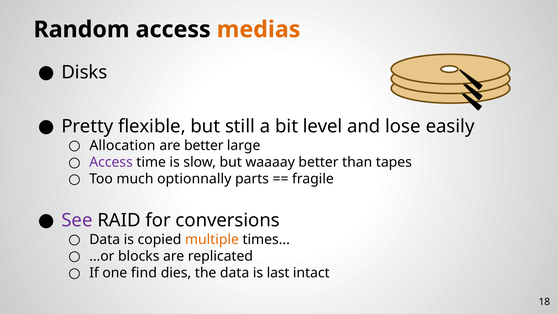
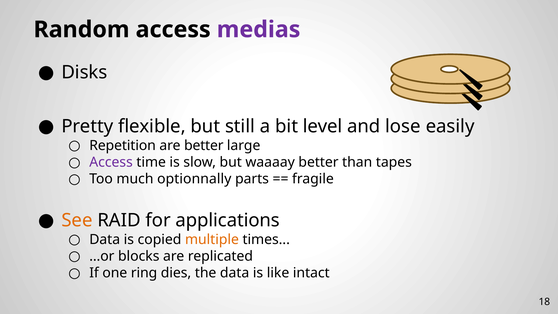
medias colour: orange -> purple
Allocation: Allocation -> Repetition
See colour: purple -> orange
conversions: conversions -> applications
find: find -> ring
last: last -> like
